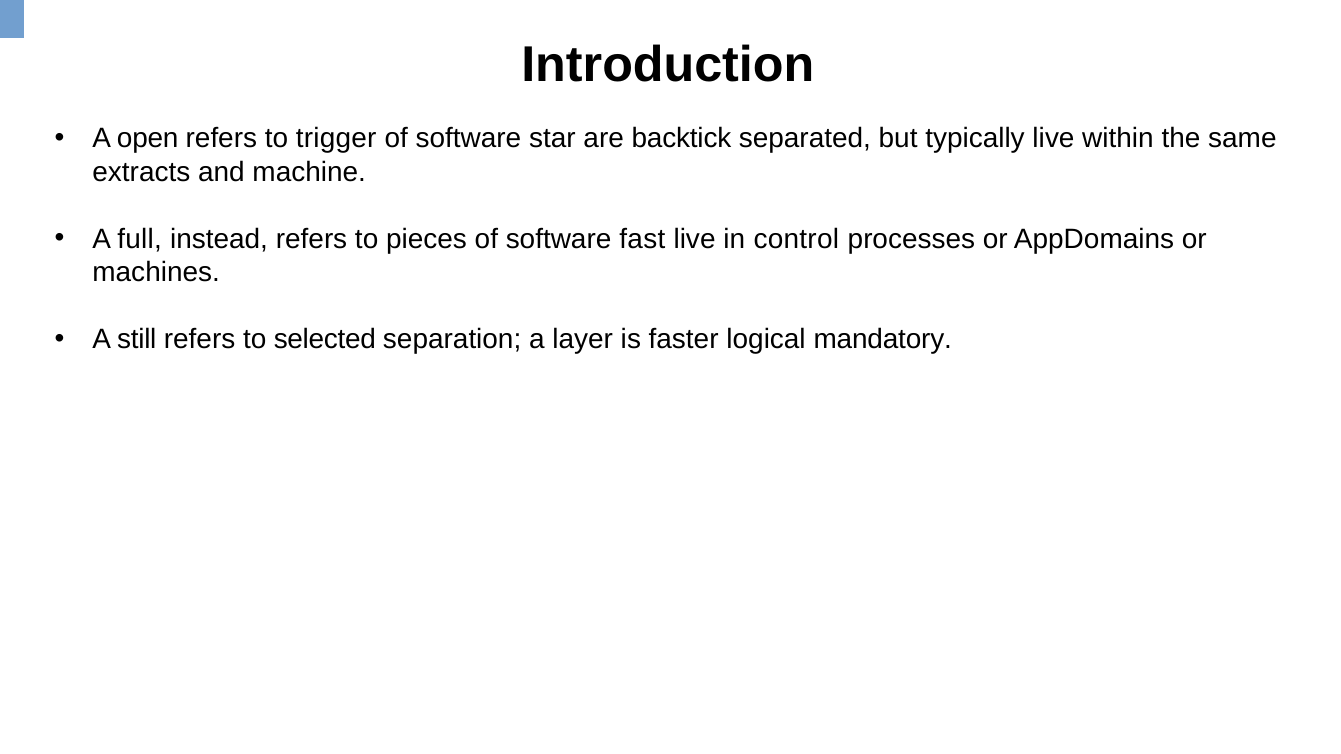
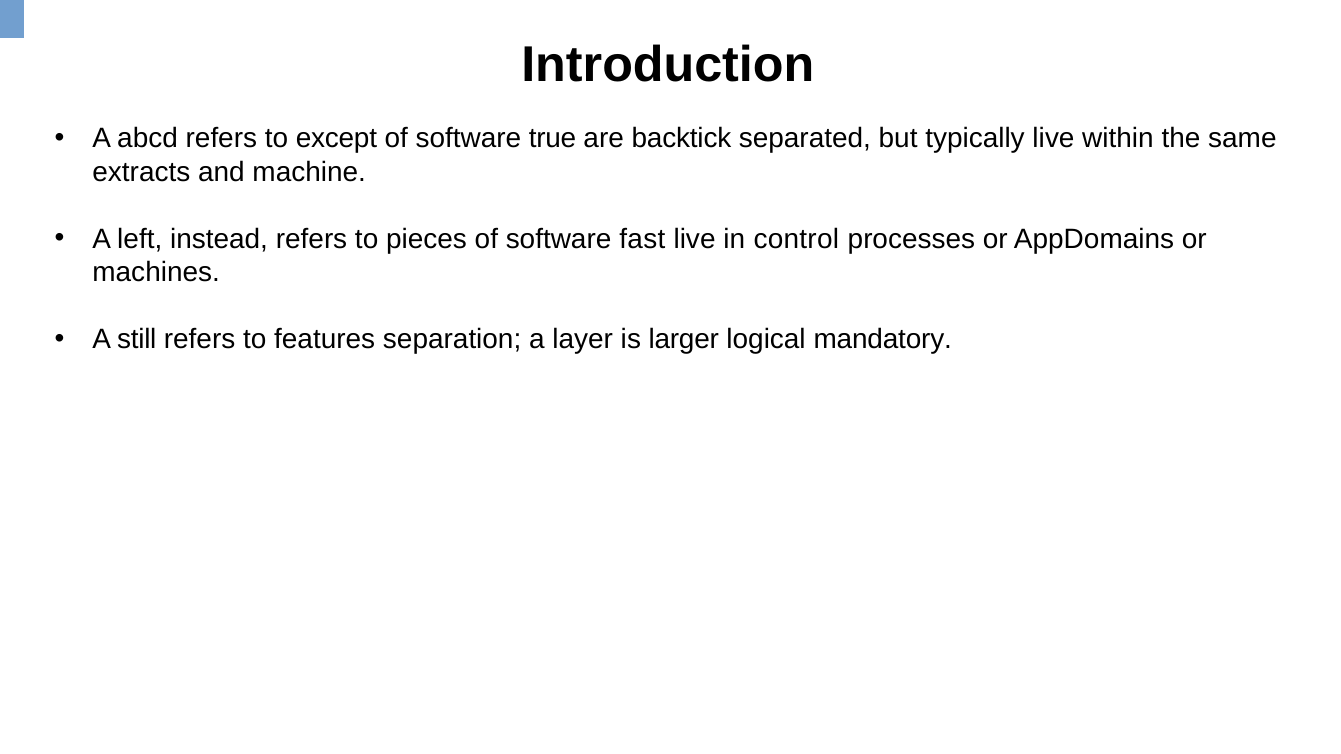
open: open -> abcd
trigger: trigger -> except
star: star -> true
full: full -> left
selected: selected -> features
faster: faster -> larger
